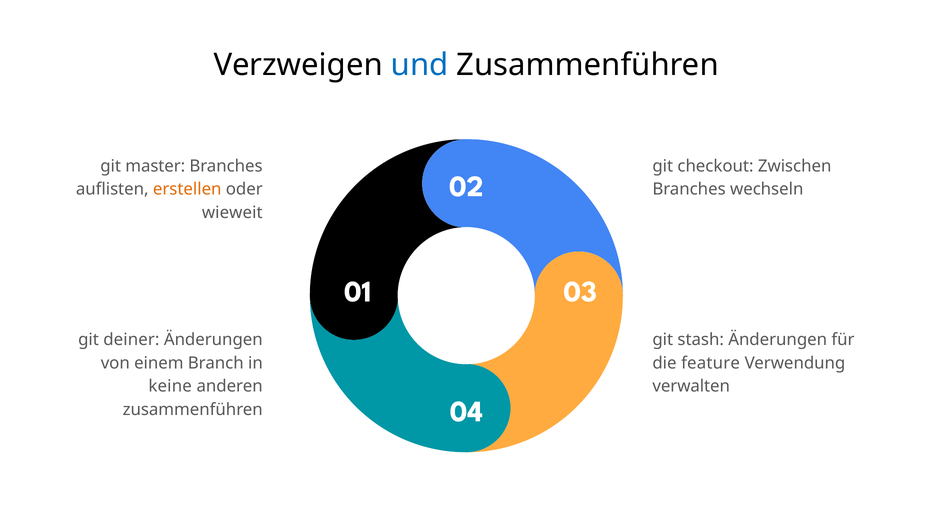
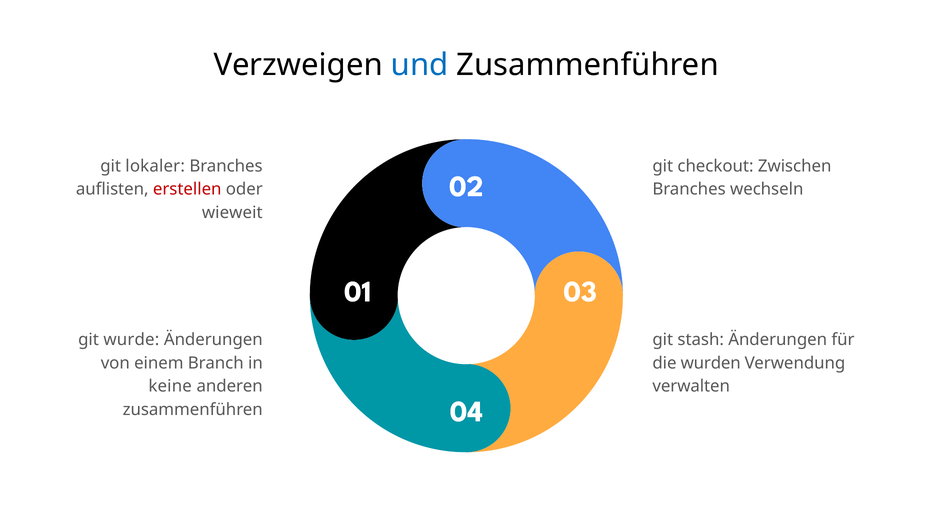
master: master -> lokaler
erstellen colour: orange -> red
deiner: deiner -> wurde
feature: feature -> wurden
